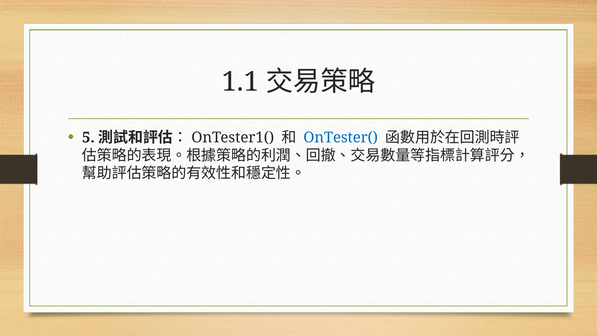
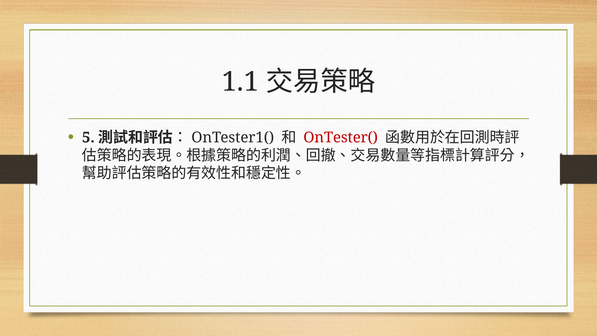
OnTester( colour: blue -> red
